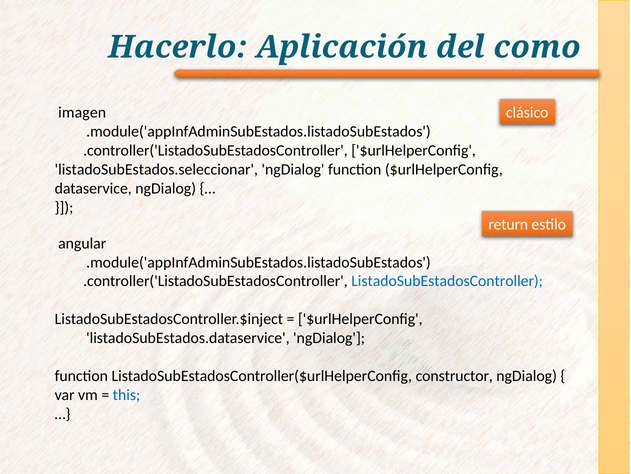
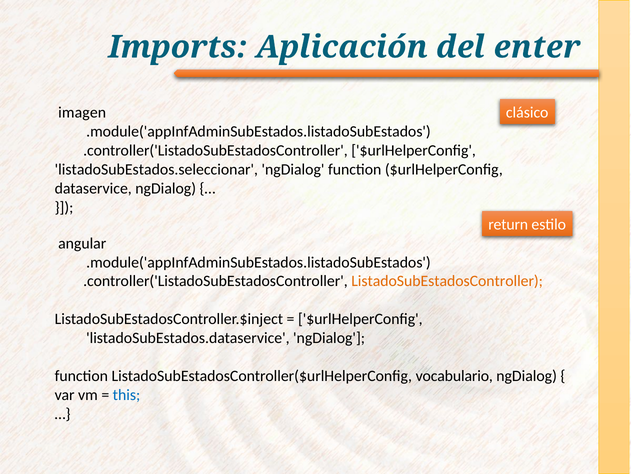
Hacerlo: Hacerlo -> Imports
como: como -> enter
ListadoSubEstadosController colour: blue -> orange
constructor: constructor -> vocabulario
